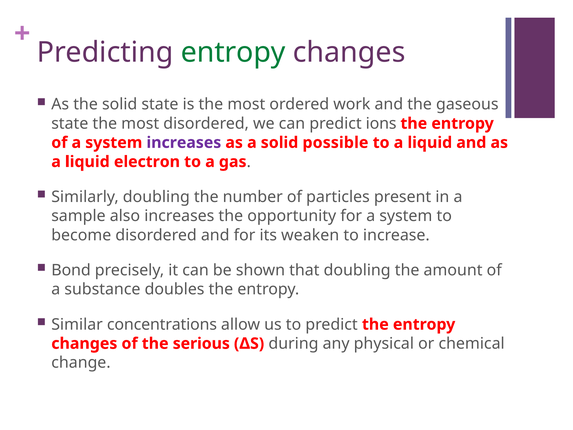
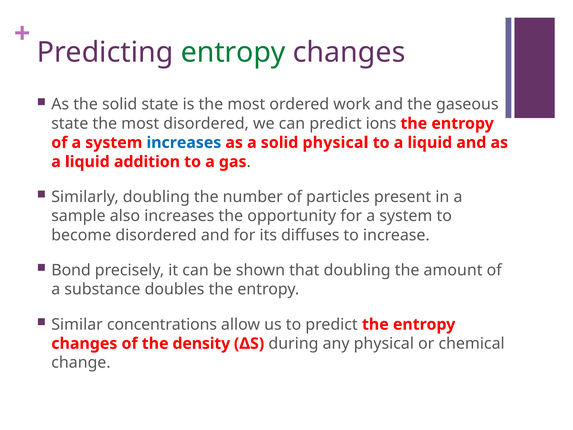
increases at (184, 143) colour: purple -> blue
solid possible: possible -> physical
electron: electron -> addition
weaken: weaken -> diffuses
serious: serious -> density
